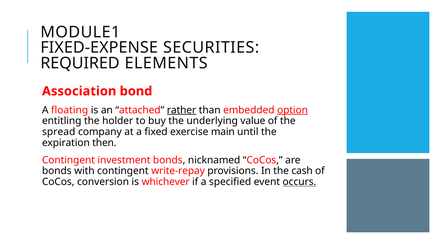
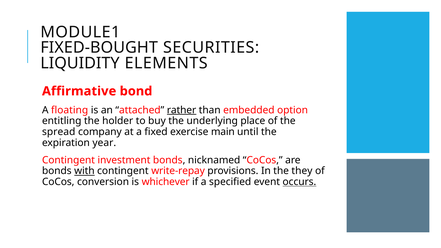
FIXED-EXPENSE: FIXED-EXPENSE -> FIXED-BOUGHT
REQUIRED: REQUIRED -> LIQUIDITY
Association: Association -> Affirmative
option underline: present -> none
value: value -> place
then: then -> year
with underline: none -> present
cash: cash -> they
